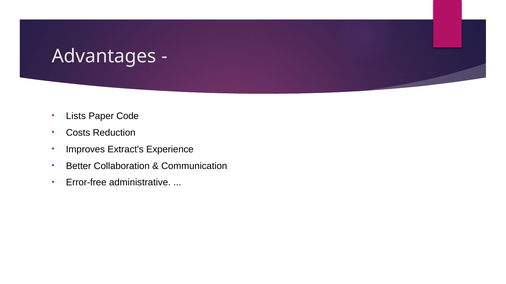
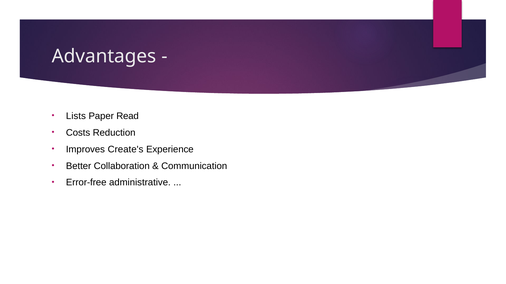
Code: Code -> Read
Extract's: Extract's -> Create's
